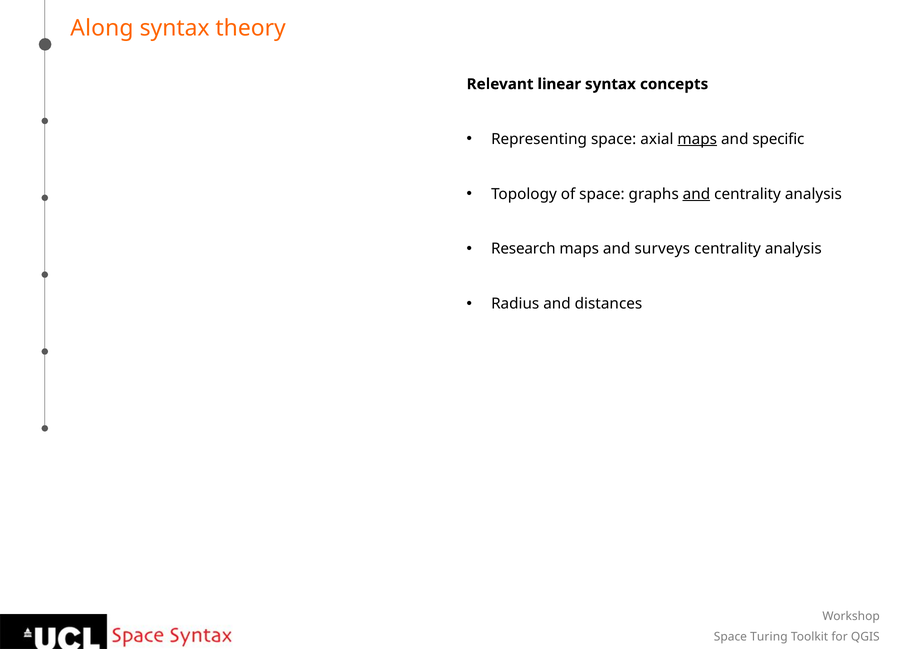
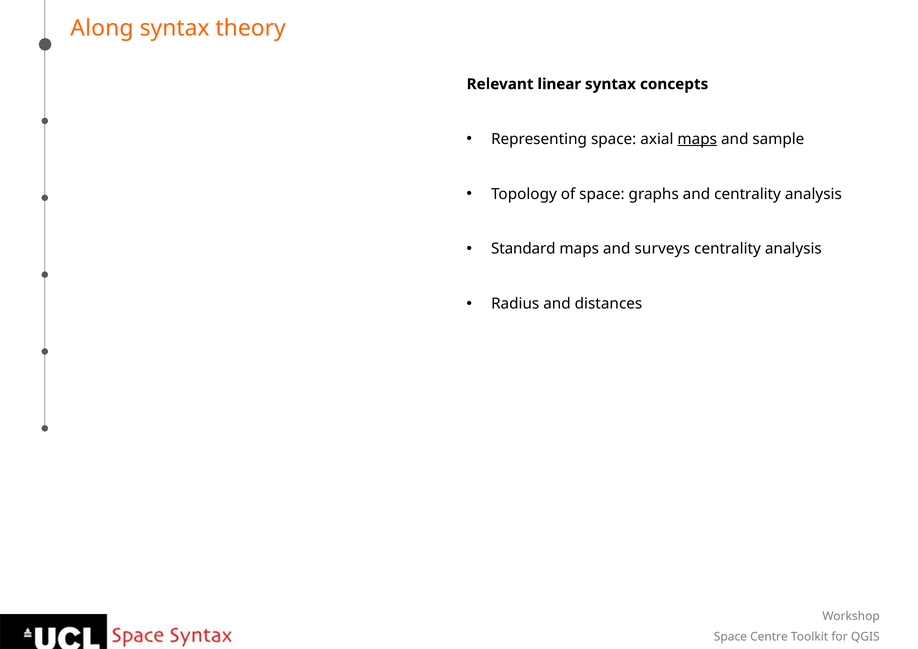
specific: specific -> sample
and at (696, 194) underline: present -> none
Research: Research -> Standard
Turing: Turing -> Centre
